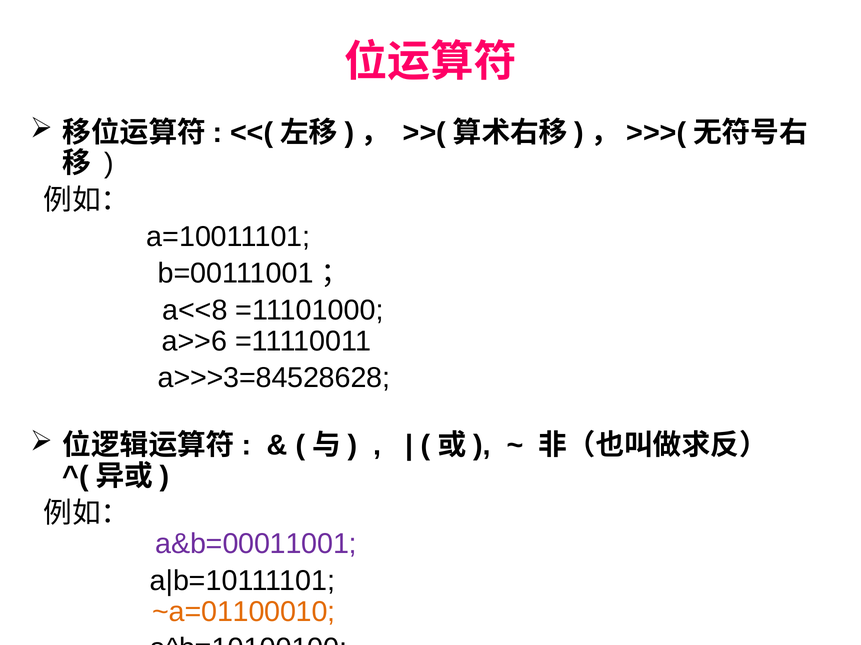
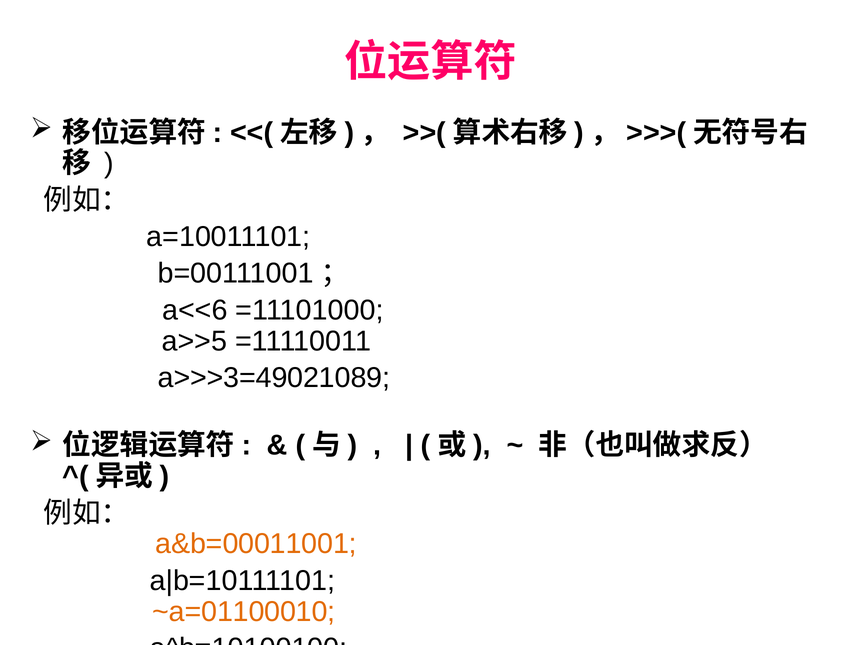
a<<8: a<<8 -> a<<6
a>>6: a>>6 -> a>>5
a>>>3=84528628: a>>>3=84528628 -> a>>>3=49021089
a&b=00011001 colour: purple -> orange
